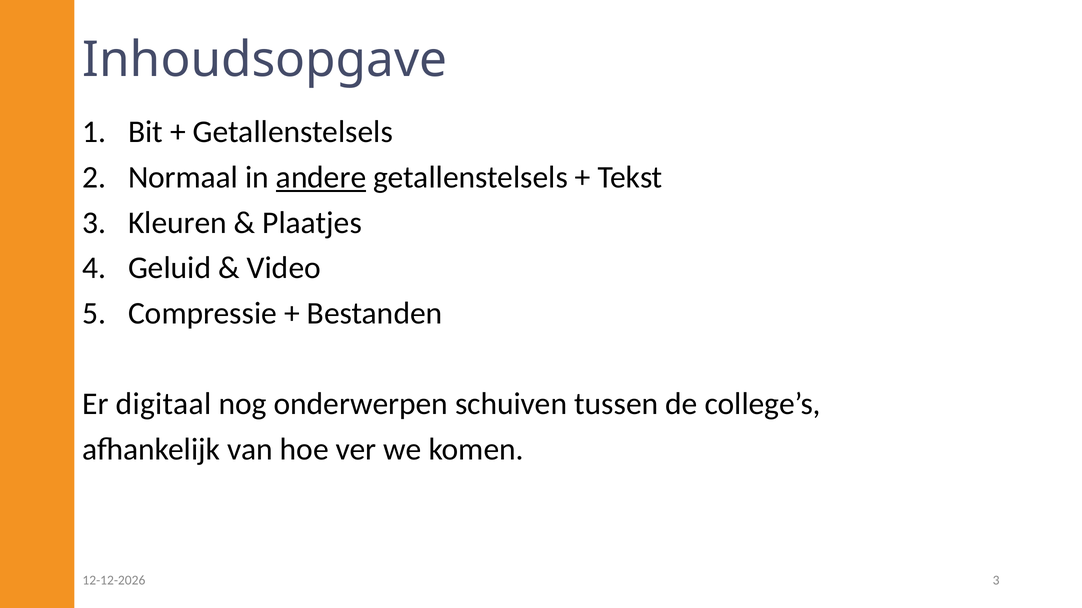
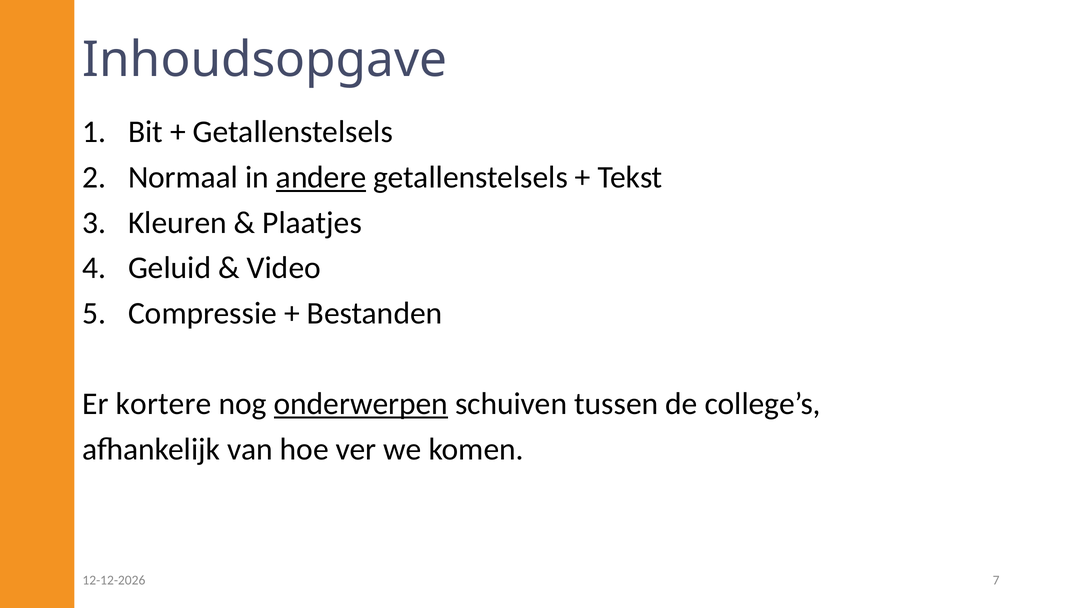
digitaal: digitaal -> kortere
onderwerpen underline: none -> present
3 at (996, 581): 3 -> 7
